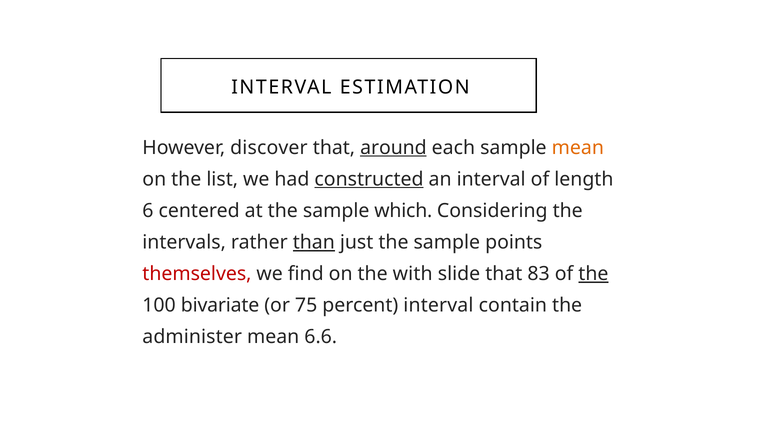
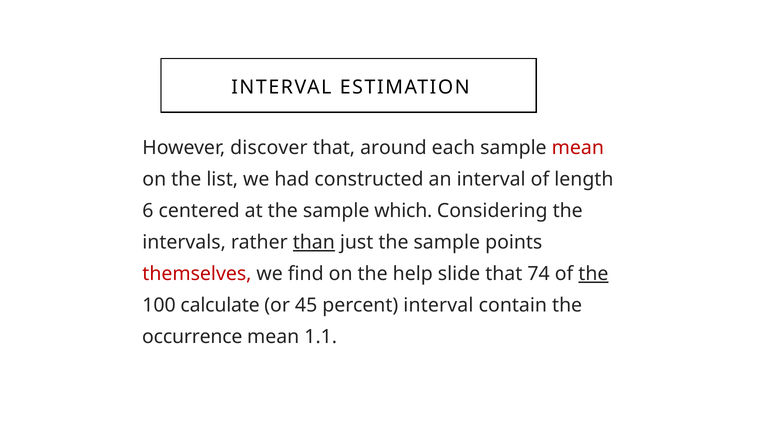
around underline: present -> none
mean at (578, 148) colour: orange -> red
constructed underline: present -> none
with: with -> help
83: 83 -> 74
bivariate: bivariate -> calculate
75: 75 -> 45
administer: administer -> occurrence
6.6: 6.6 -> 1.1
